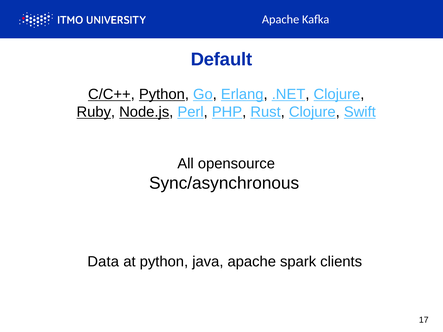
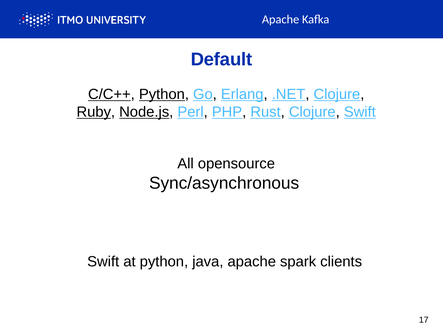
Data at (103, 262): Data -> Swift
